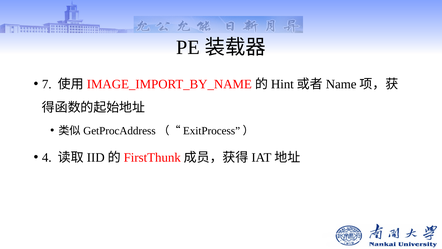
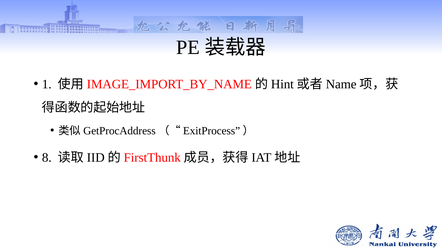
7: 7 -> 1
4: 4 -> 8
